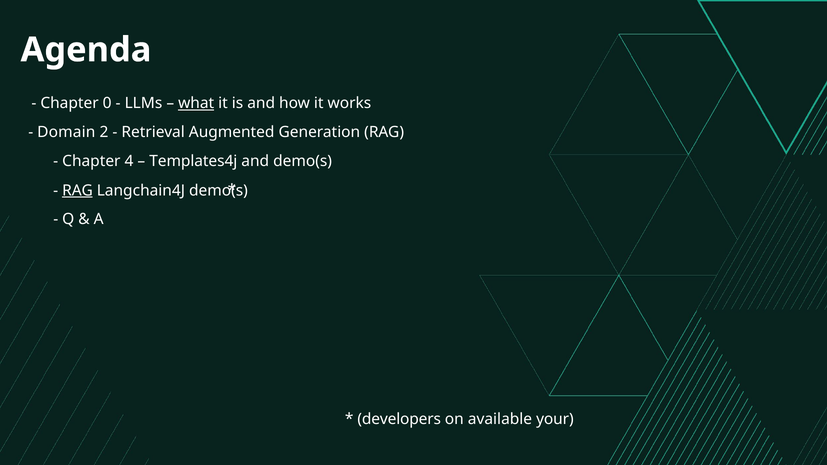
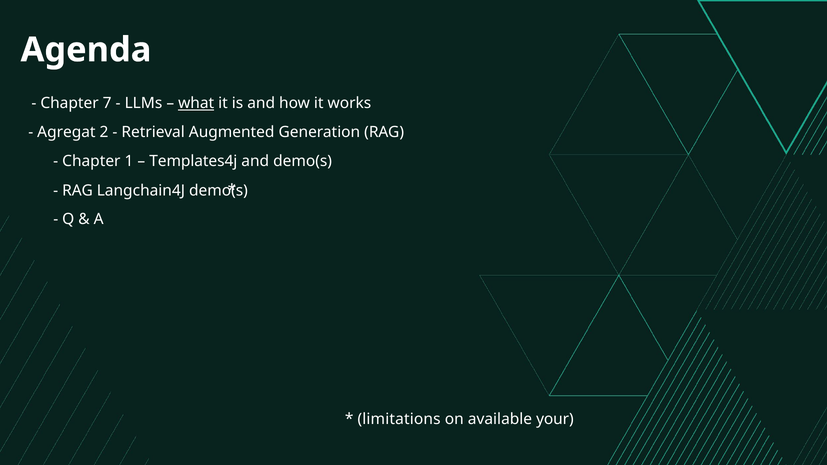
0: 0 -> 7
Domain: Domain -> Agregat
4: 4 -> 1
RAG at (78, 191) underline: present -> none
developers: developers -> limitations
